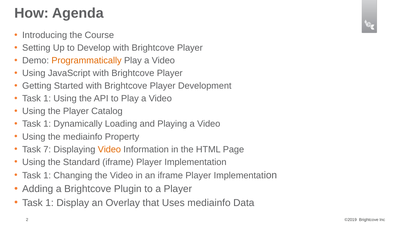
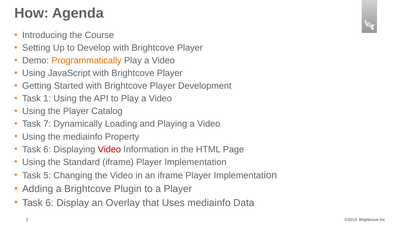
1 at (47, 124): 1 -> 7
7 at (47, 149): 7 -> 6
Video at (109, 149) colour: orange -> red
1 at (47, 176): 1 -> 5
1 at (50, 203): 1 -> 6
